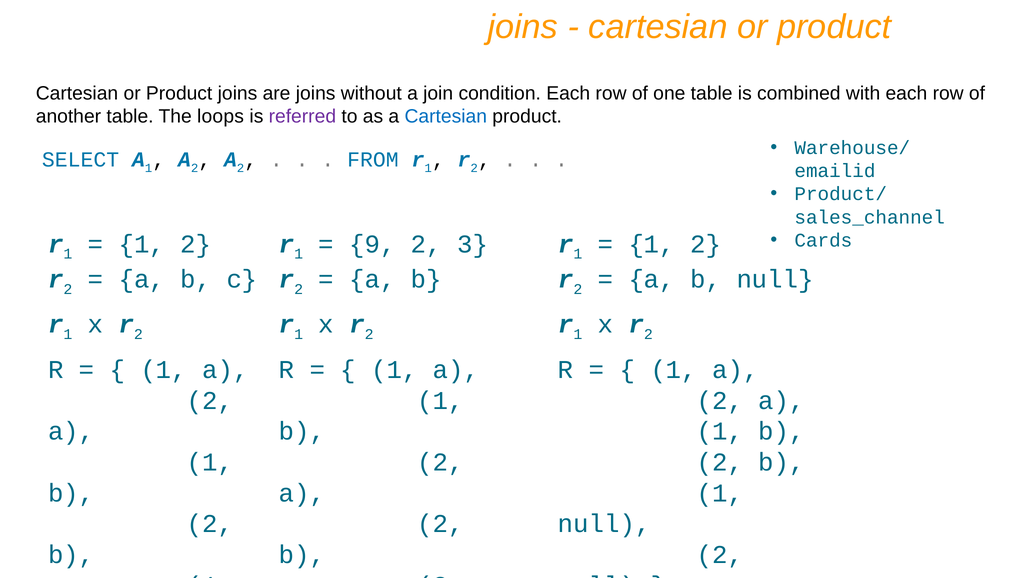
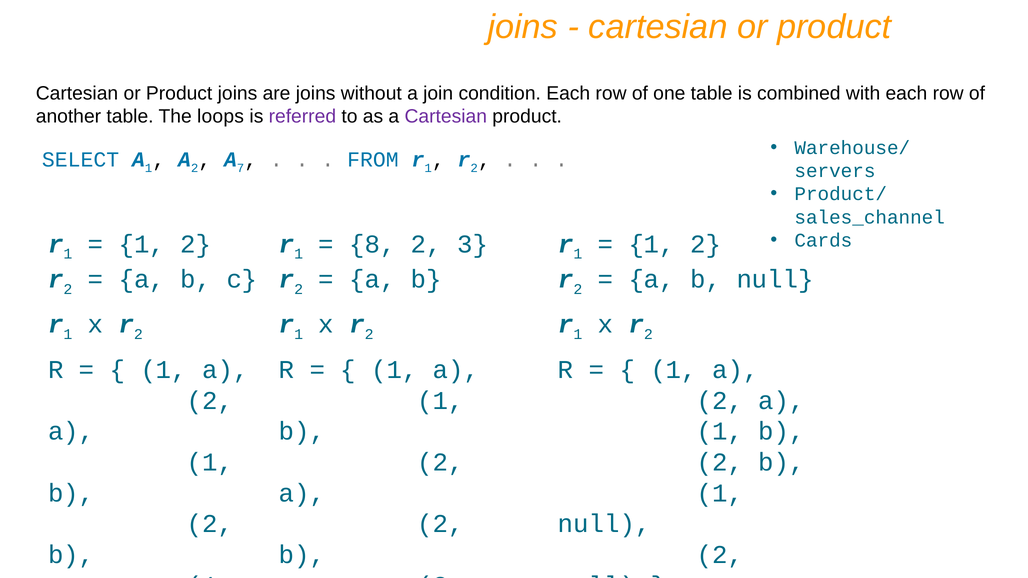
Cartesian at (446, 117) colour: blue -> purple
2 at (241, 168): 2 -> 7
emailid: emailid -> servers
9: 9 -> 8
